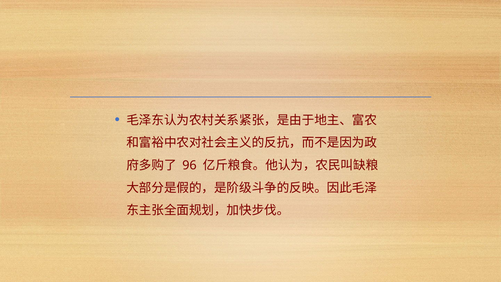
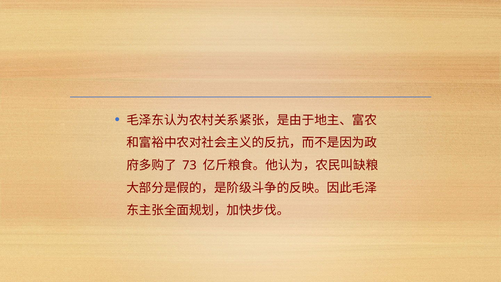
96: 96 -> 73
